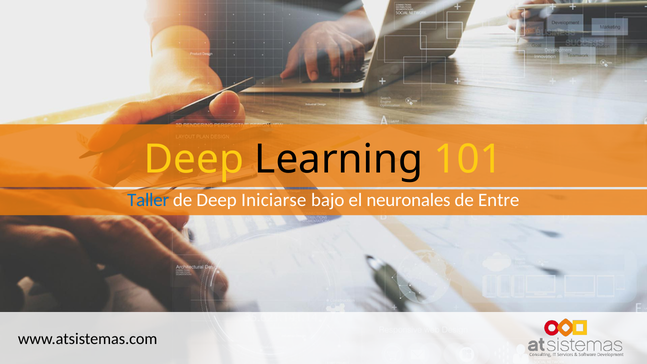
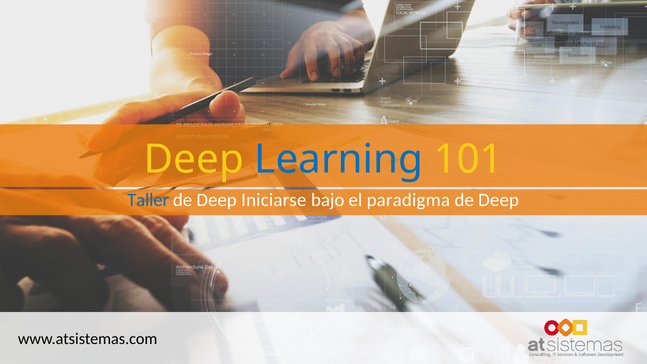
Learning colour: black -> blue
neuronales: neuronales -> paradigma
Entre at (499, 200): Entre -> Deep
